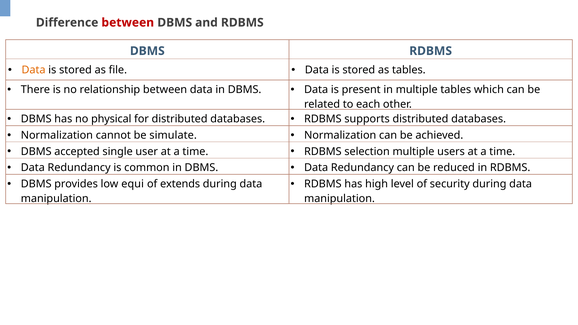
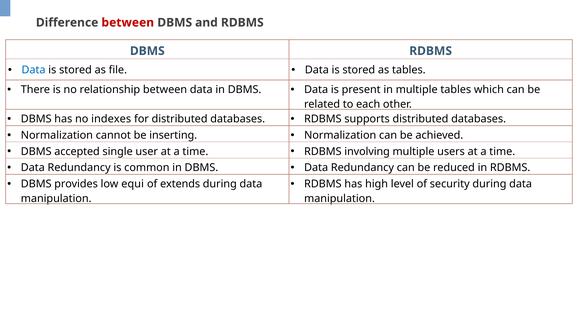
Data at (34, 70) colour: orange -> blue
physical: physical -> indexes
simulate: simulate -> inserting
selection: selection -> involving
